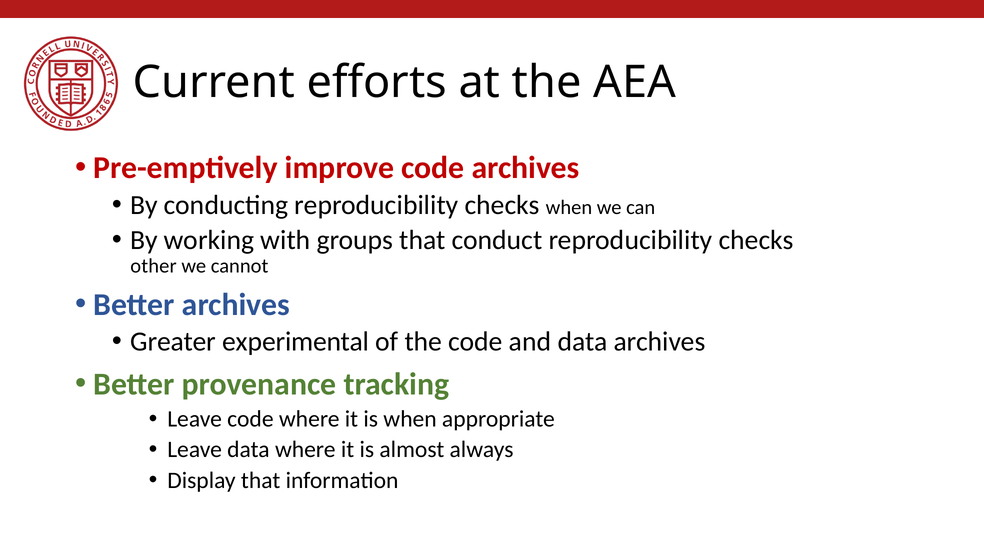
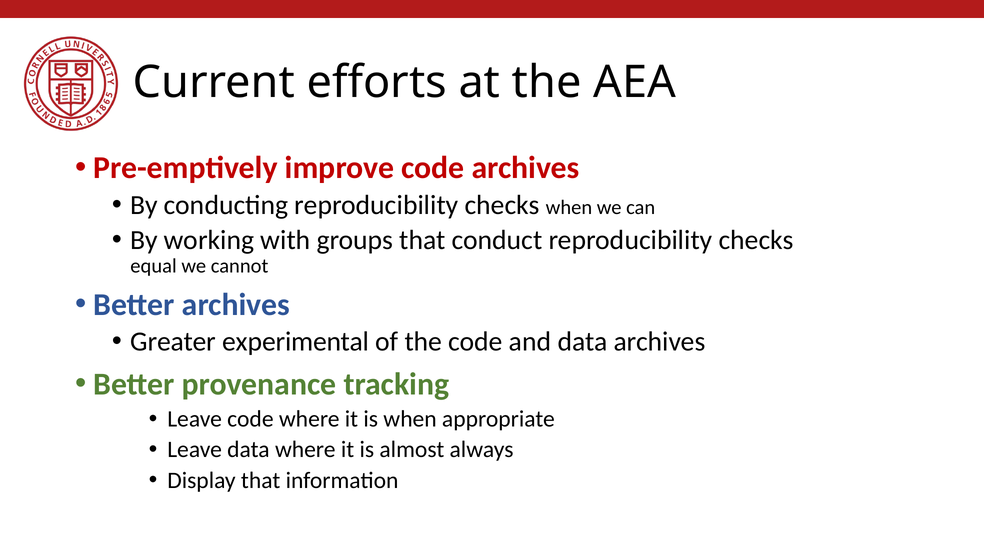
other: other -> equal
